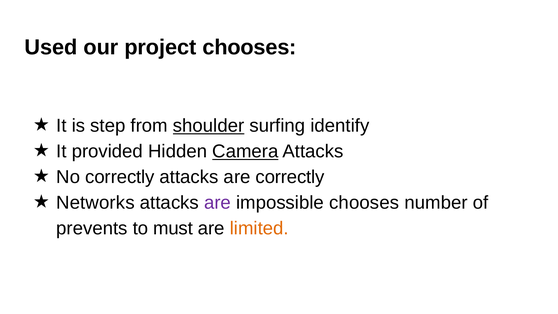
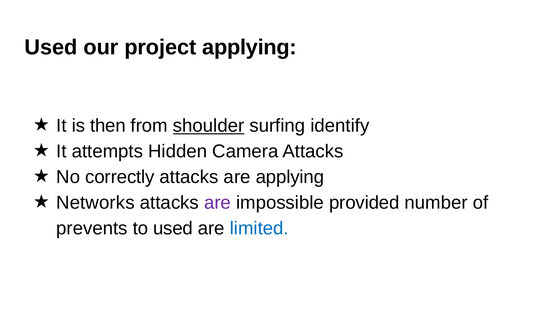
project chooses: chooses -> applying
step: step -> then
provided: provided -> attempts
Camera underline: present -> none
are correctly: correctly -> applying
impossible chooses: chooses -> provided
to must: must -> used
limited colour: orange -> blue
